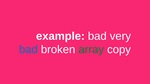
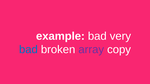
array colour: green -> purple
